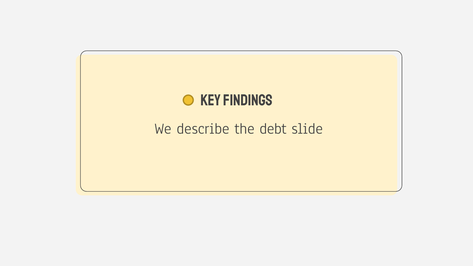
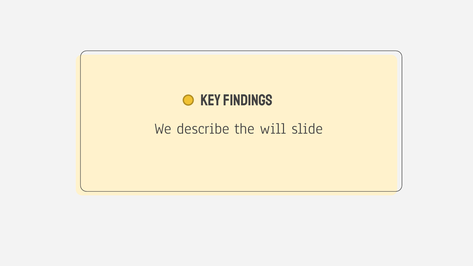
debt: debt -> will
